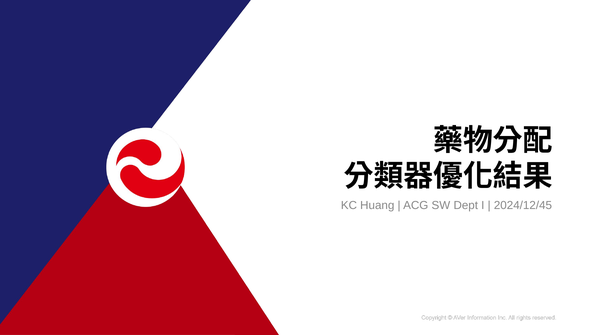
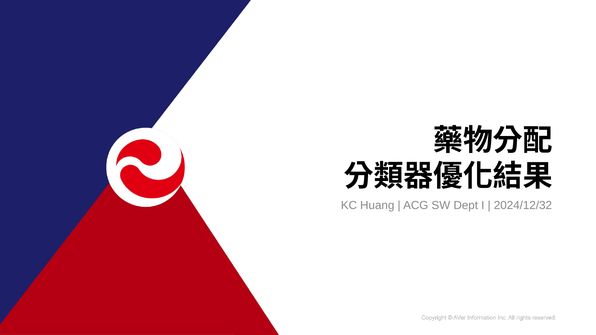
2024/12/45: 2024/12/45 -> 2024/12/32
